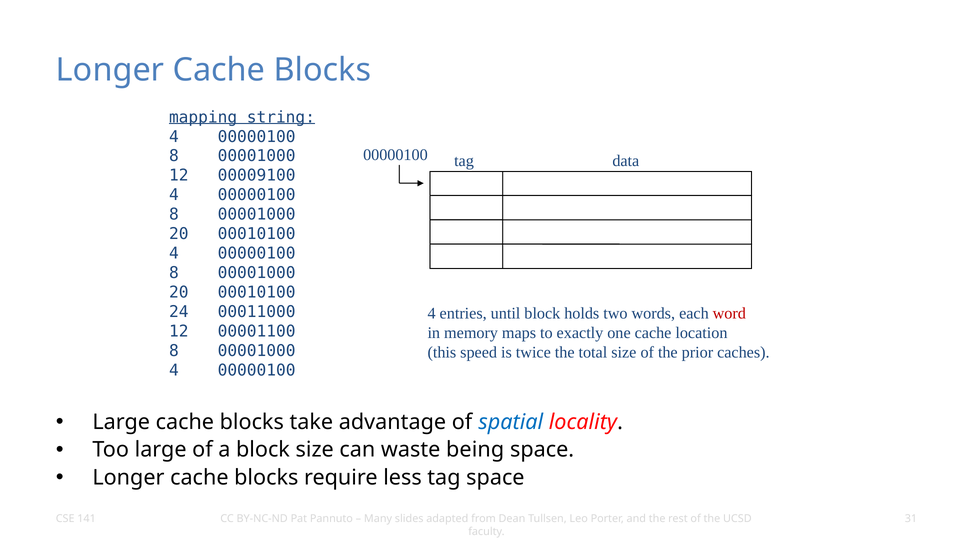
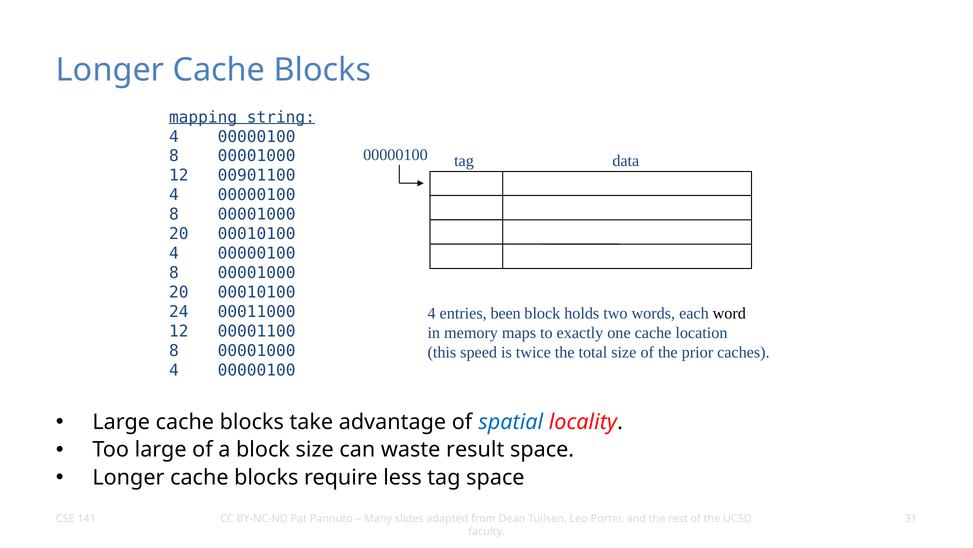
00009100: 00009100 -> 00901100
until: until -> been
word colour: red -> black
being: being -> result
